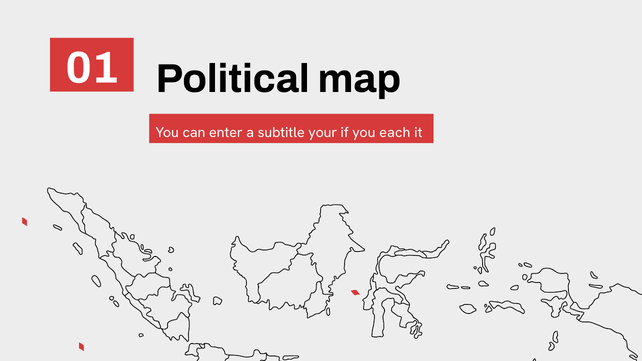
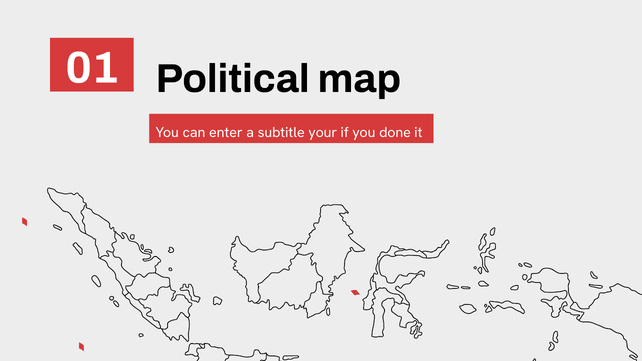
each: each -> done
